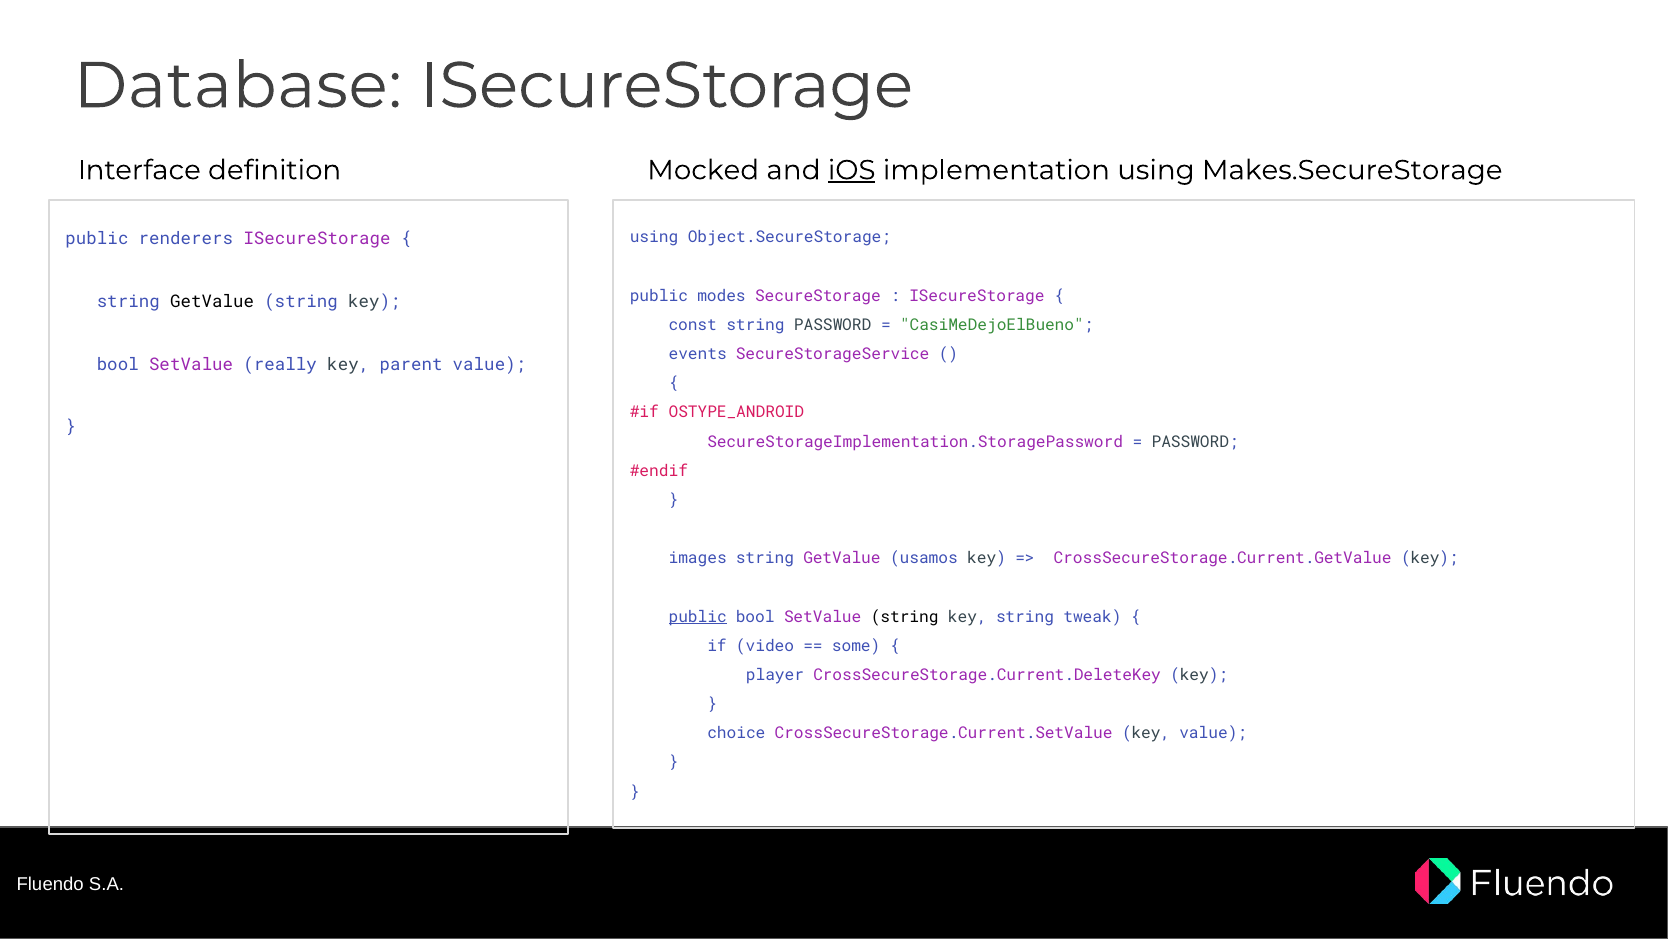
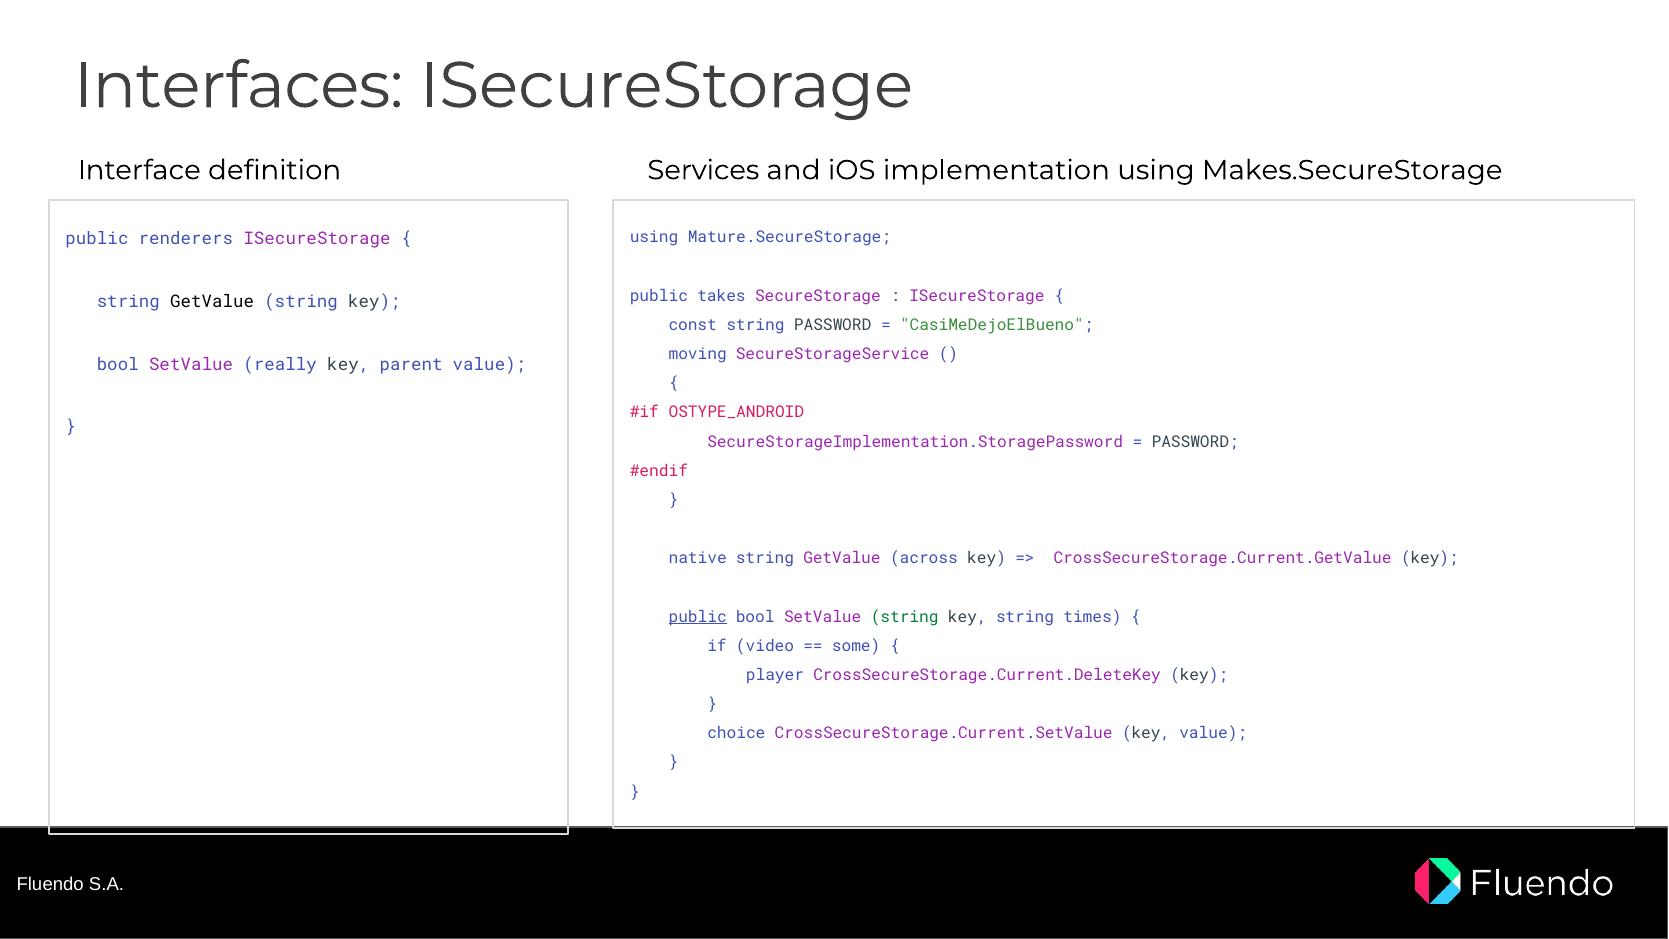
Database: Database -> Interfaces
Mocked: Mocked -> Services
iOS underline: present -> none
Object.SecureStorage: Object.SecureStorage -> Mature.SecureStorage
modes: modes -> takes
events: events -> moving
images: images -> native
usamos: usamos -> across
string at (905, 617) colour: black -> green
tweak: tweak -> times
